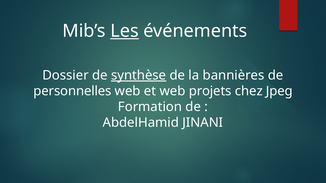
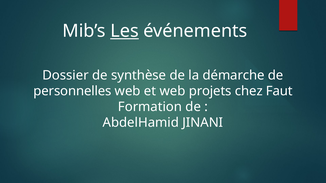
synthèse underline: present -> none
bannières: bannières -> démarche
Jpeg: Jpeg -> Faut
